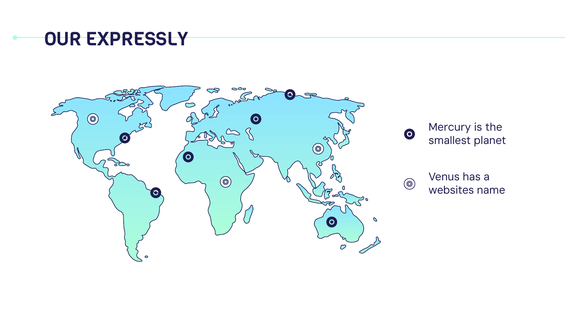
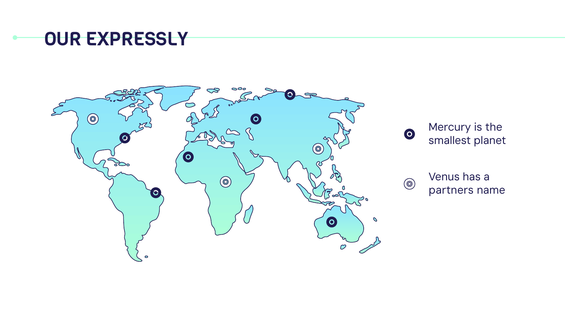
websites: websites -> partners
